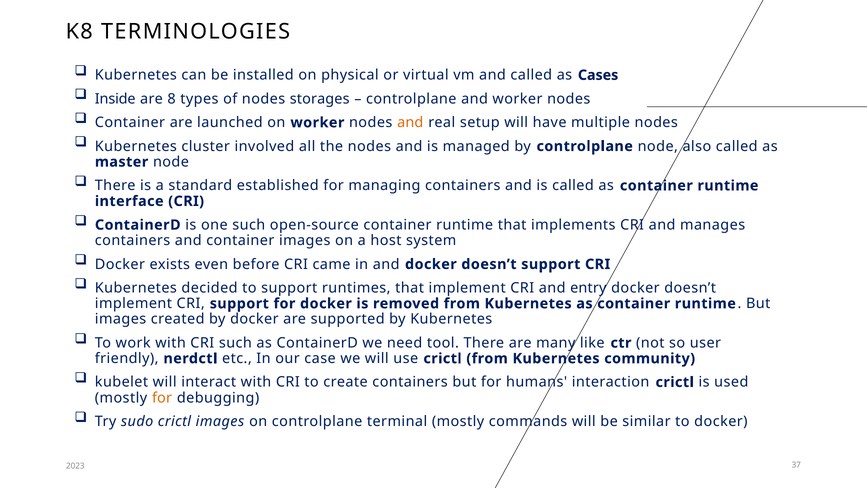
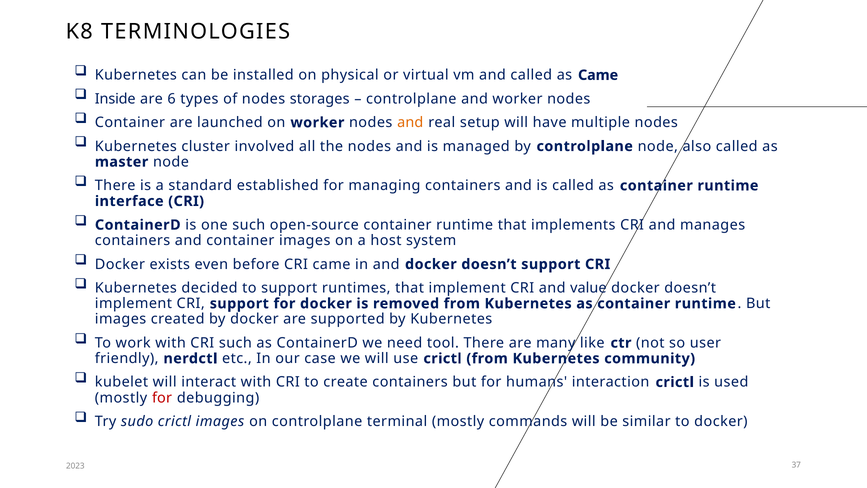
as Cases: Cases -> Came
8: 8 -> 6
entry: entry -> value
for at (162, 398) colour: orange -> red
